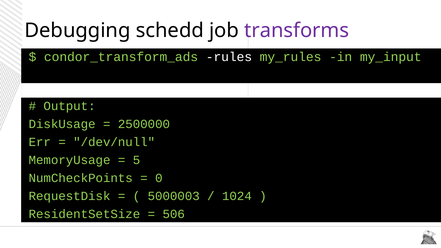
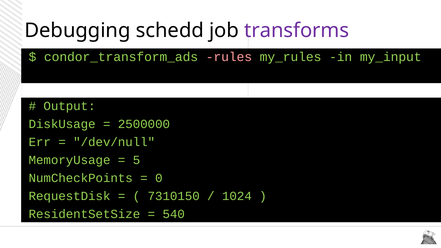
rules colour: white -> pink
5000003: 5000003 -> 7310150
506: 506 -> 540
